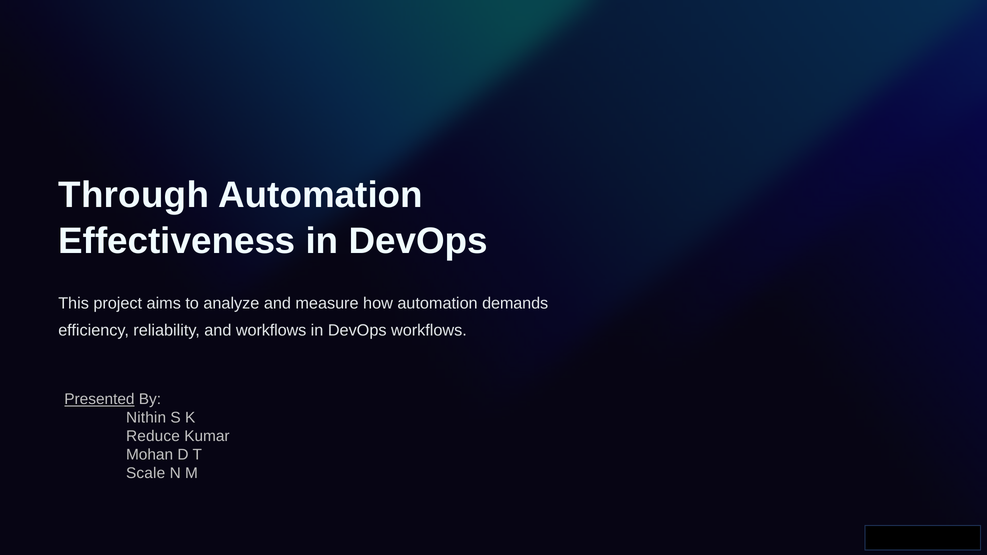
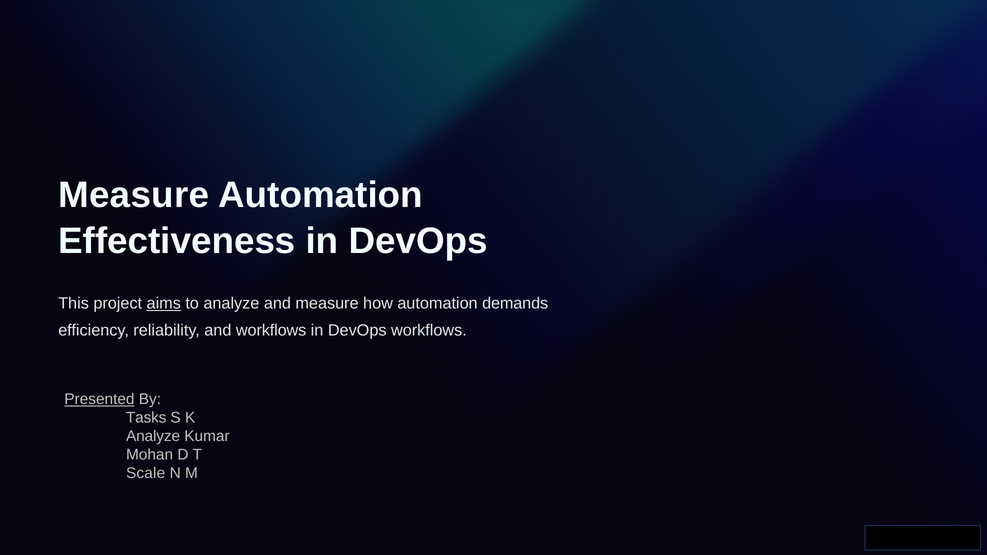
Through at (134, 195): Through -> Measure
aims underline: none -> present
Nithin: Nithin -> Tasks
Reduce at (153, 437): Reduce -> Analyze
